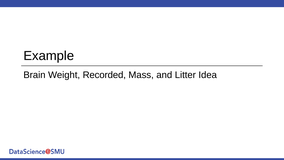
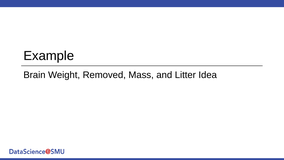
Recorded: Recorded -> Removed
